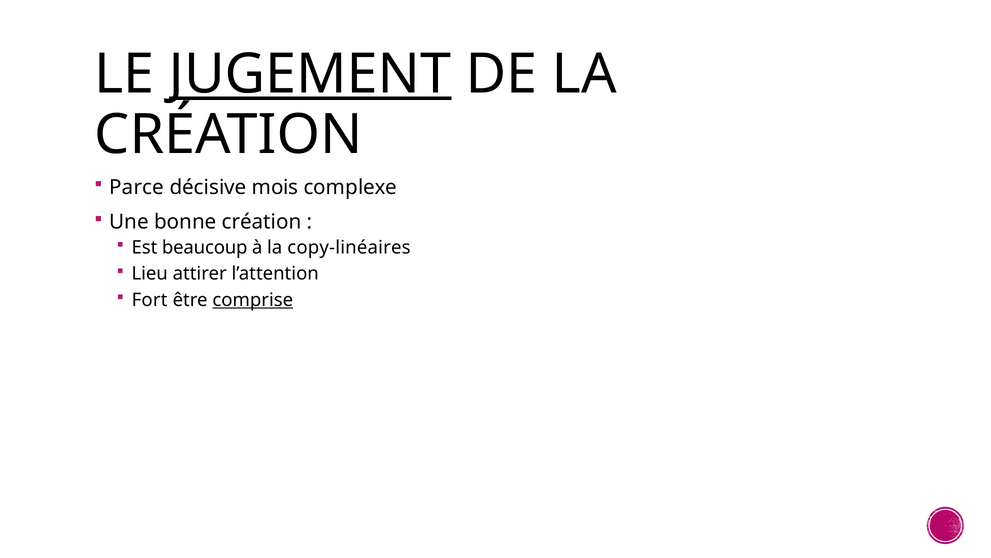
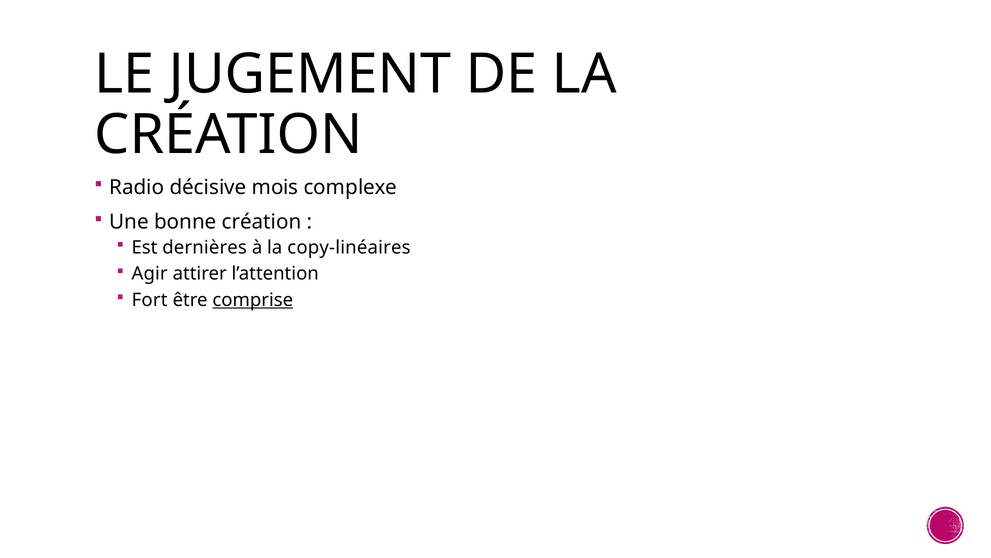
JUGEMENT underline: present -> none
Parce: Parce -> Radio
beaucoup: beaucoup -> dernières
Lieu: Lieu -> Agir
